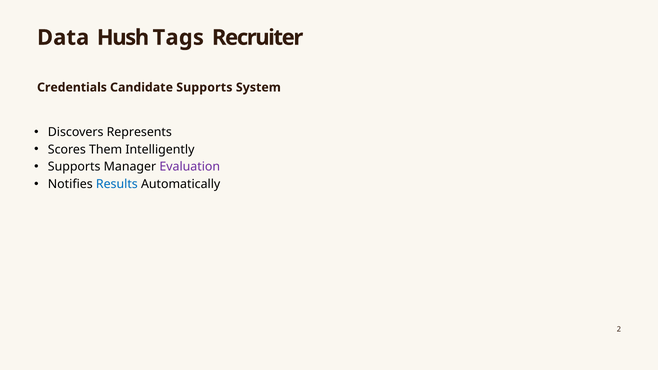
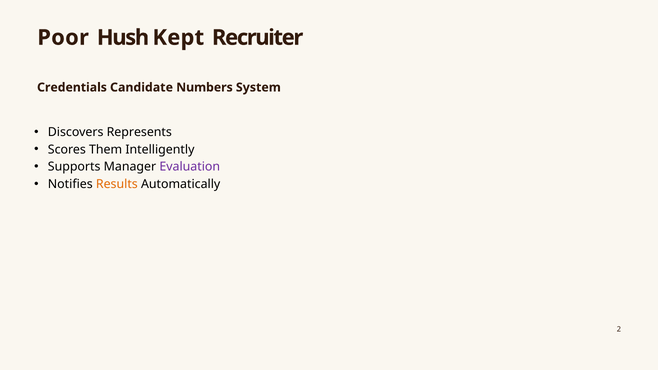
Data: Data -> Poor
Tags: Tags -> Kept
Candidate Supports: Supports -> Numbers
Results colour: blue -> orange
